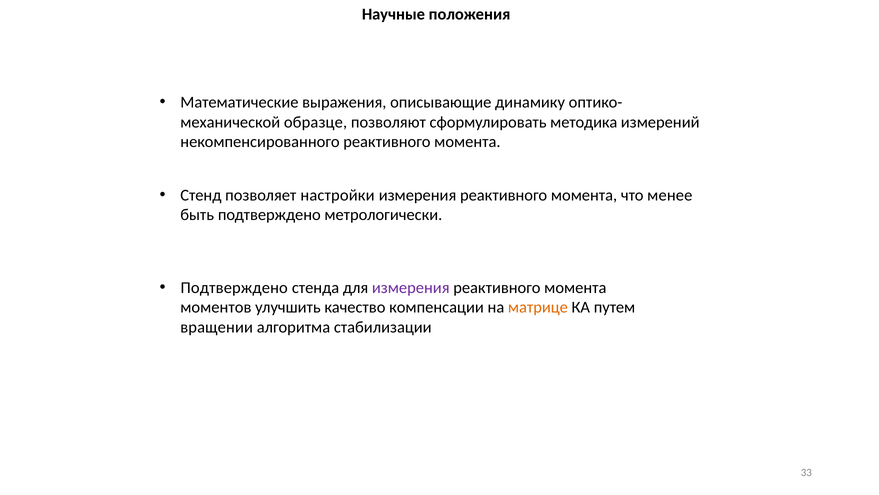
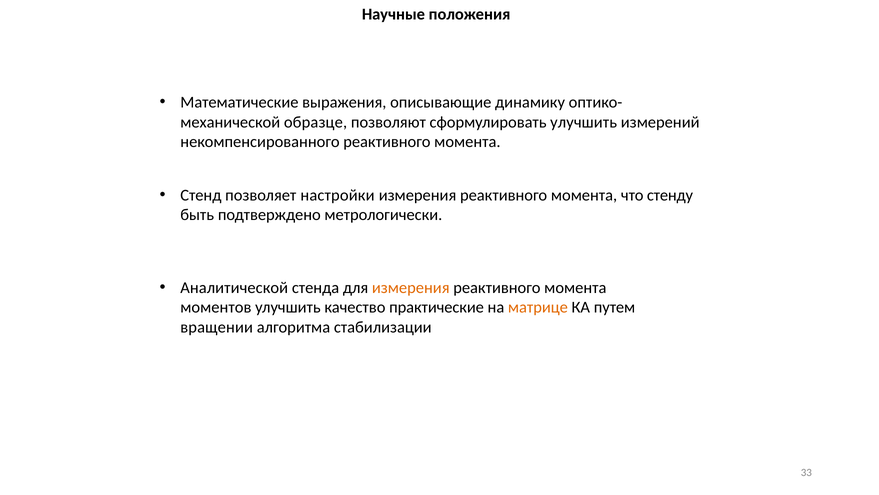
сформулировать методика: методика -> улучшить
менее: менее -> стенду
Подтверждено at (234, 287): Подтверждено -> Аналитической
измерения at (411, 287) colour: purple -> orange
компенсации: компенсации -> практические
